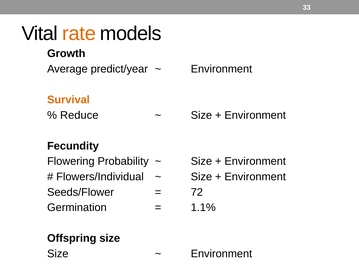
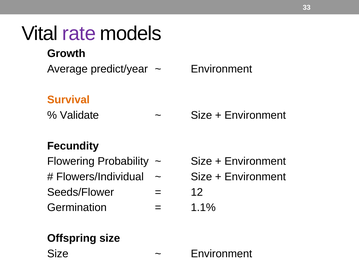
rate colour: orange -> purple
Reduce: Reduce -> Validate
72: 72 -> 12
